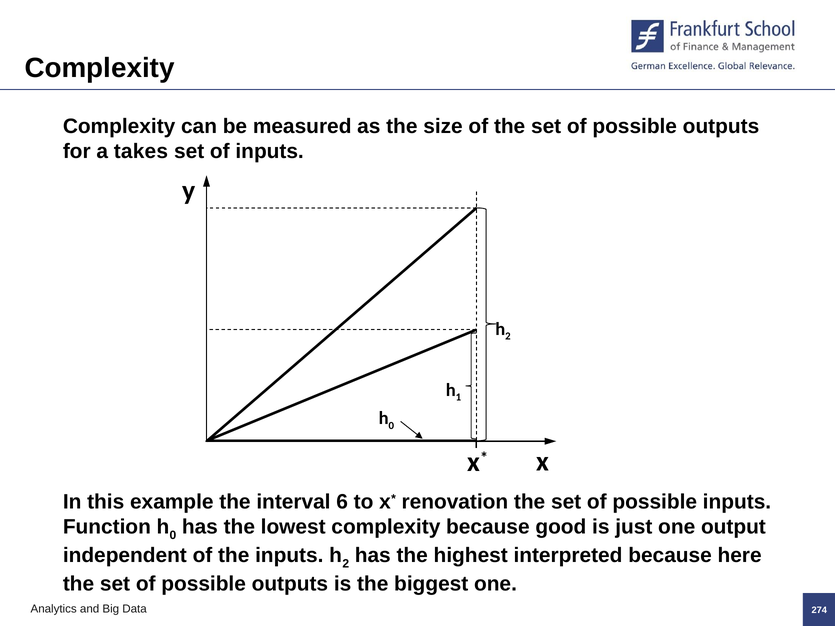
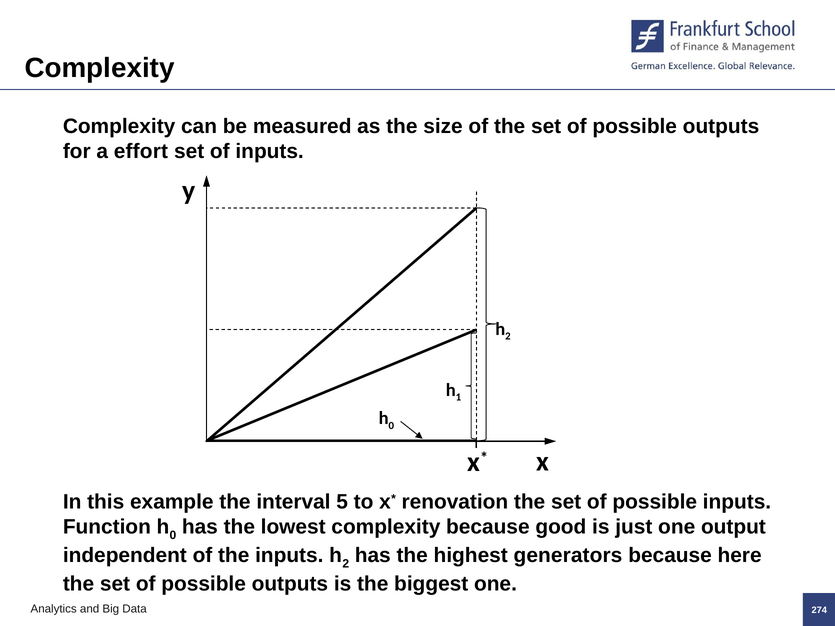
takes: takes -> effort
6: 6 -> 5
interpreted: interpreted -> generators
